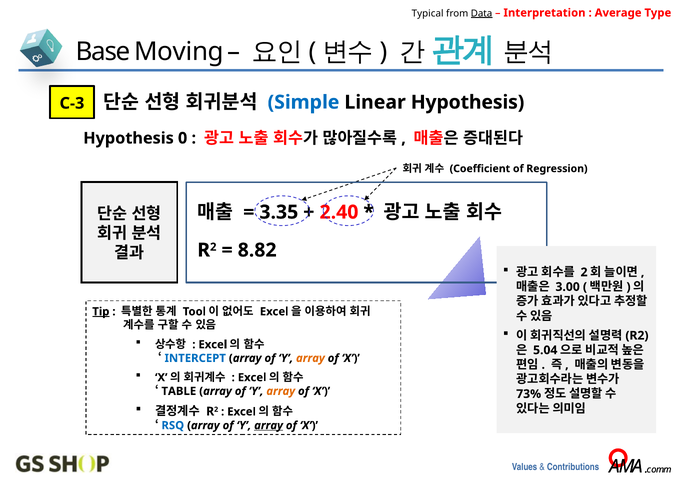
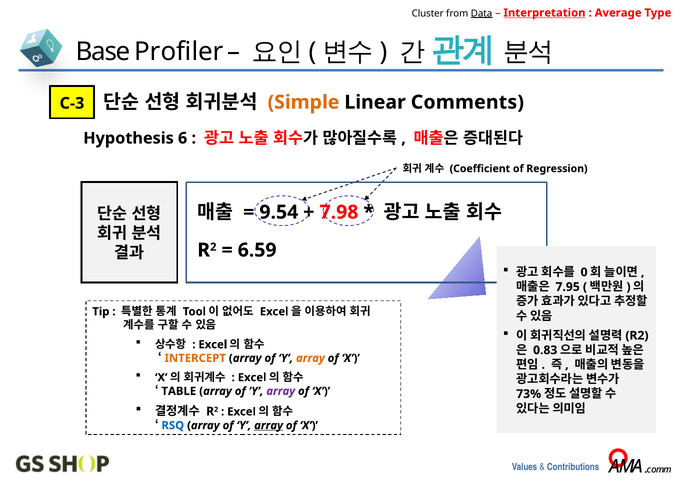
Typical: Typical -> Cluster
Interpretation underline: none -> present
Moving: Moving -> Profiler
Simple colour: blue -> orange
Linear Hypothesis: Hypothesis -> Comments
0: 0 -> 6
3.35: 3.35 -> 9.54
2.40: 2.40 -> 7.98
8.82: 8.82 -> 6.59
2 at (584, 272): 2 -> 0
3.00: 3.00 -> 7.95
Tip underline: present -> none
5.04: 5.04 -> 0.83
INTERCEPT colour: blue -> orange
array at (281, 391) colour: orange -> purple
